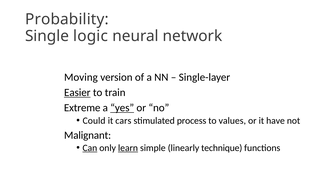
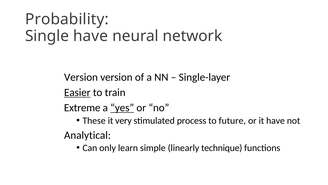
Single logic: logic -> have
Moving at (81, 77): Moving -> Version
Could: Could -> These
cars: cars -> very
values: values -> future
Malignant: Malignant -> Analytical
Can underline: present -> none
learn underline: present -> none
